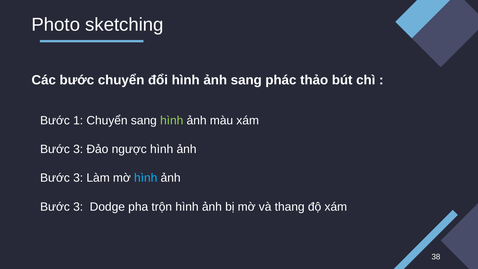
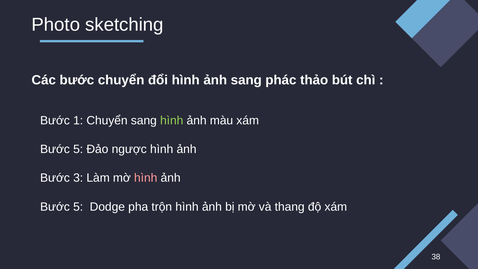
3 at (78, 149): 3 -> 5
hình at (146, 178) colour: light blue -> pink
3 at (78, 207): 3 -> 5
